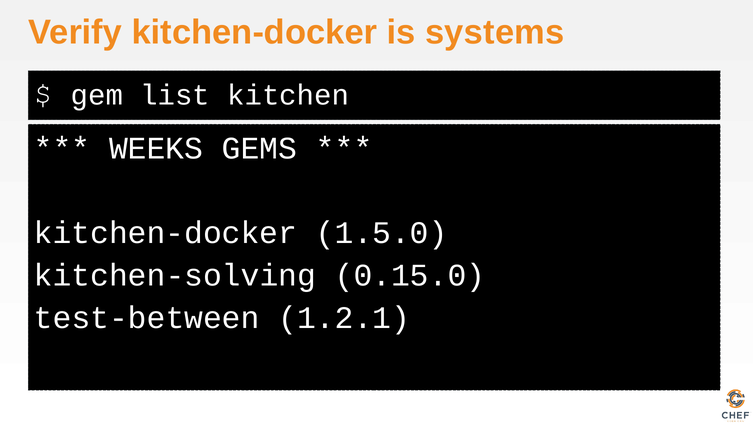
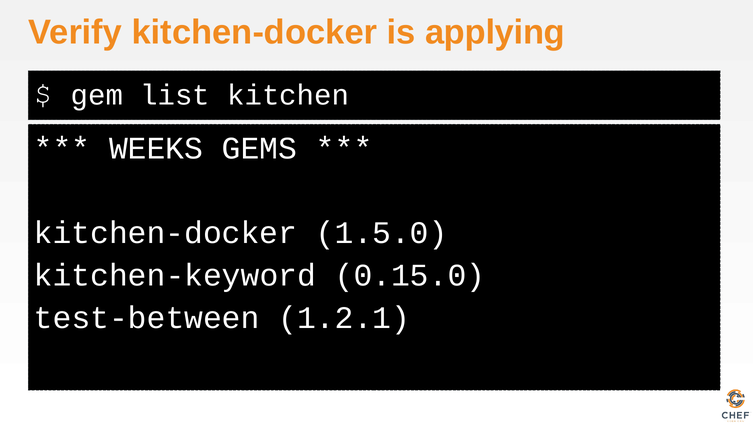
systems: systems -> applying
kitchen-solving: kitchen-solving -> kitchen-keyword
